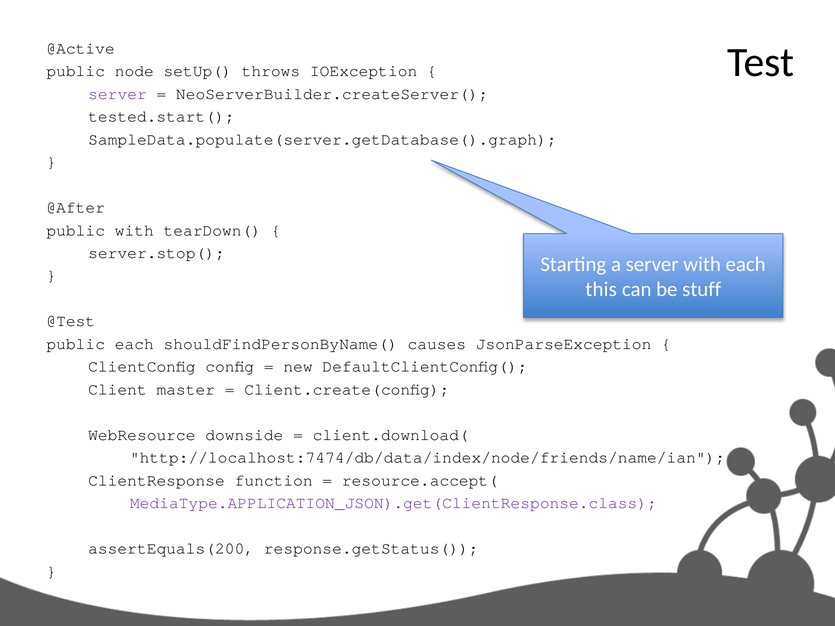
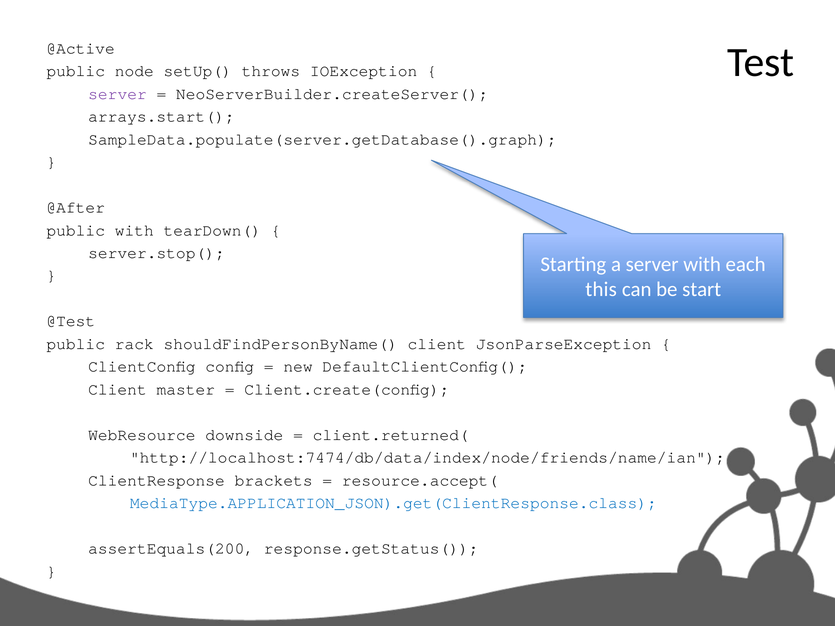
tested.start(: tested.start( -> arrays.start(
stuff: stuff -> start
public each: each -> rack
shouldFindPersonByName( causes: causes -> client
client.download(: client.download( -> client.returned(
function: function -> brackets
MediaType.APPLICATION_JSON).get(ClientResponse.class colour: purple -> blue
